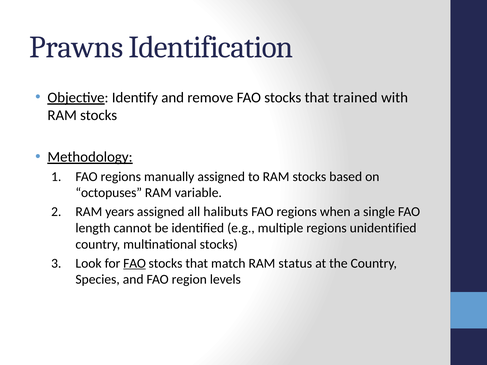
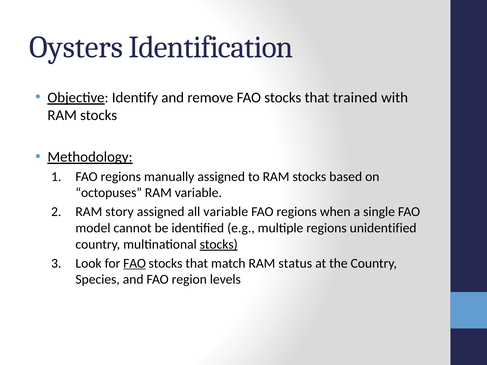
Prawns: Prawns -> Oysters
years: years -> story
all halibuts: halibuts -> variable
length: length -> model
stocks at (219, 244) underline: none -> present
